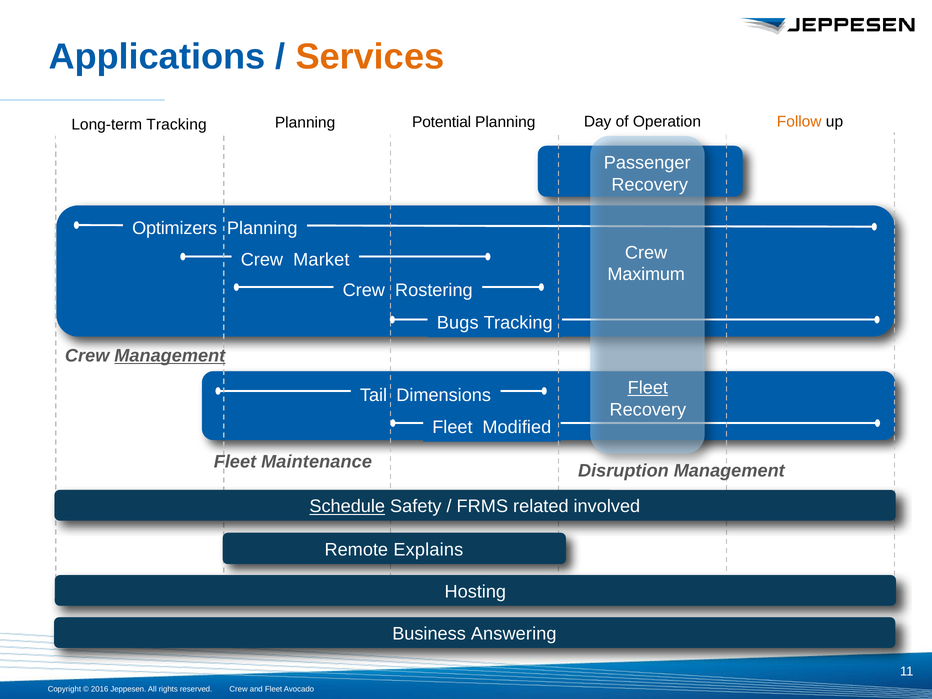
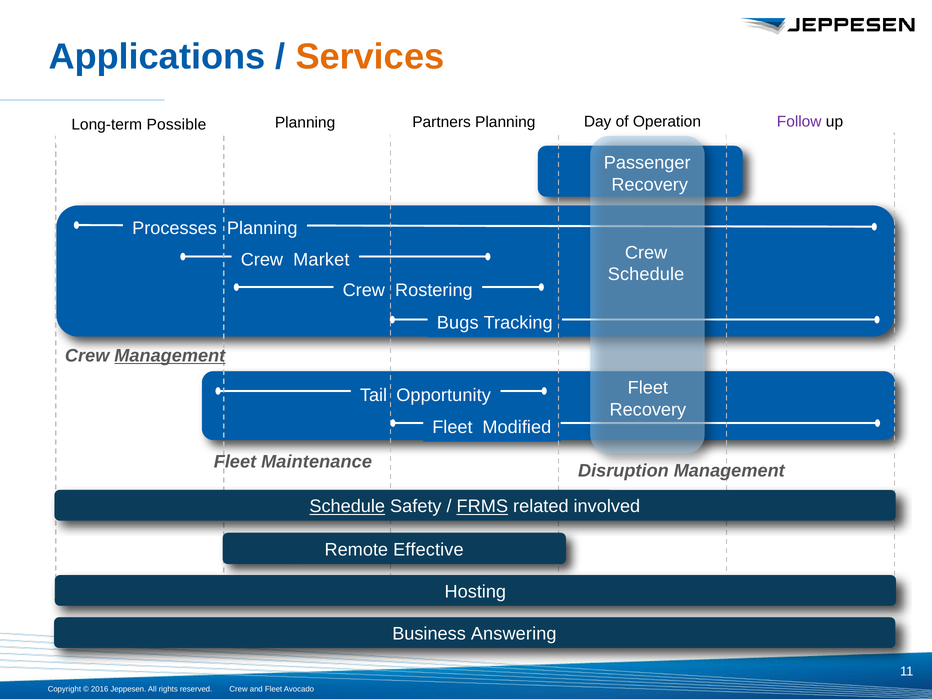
Potential: Potential -> Partners
Follow colour: orange -> purple
Long-term Tracking: Tracking -> Possible
Optimizers: Optimizers -> Processes
Maximum at (646, 274): Maximum -> Schedule
Fleet at (648, 388) underline: present -> none
Dimensions: Dimensions -> Opportunity
FRMS underline: none -> present
Explains: Explains -> Effective
